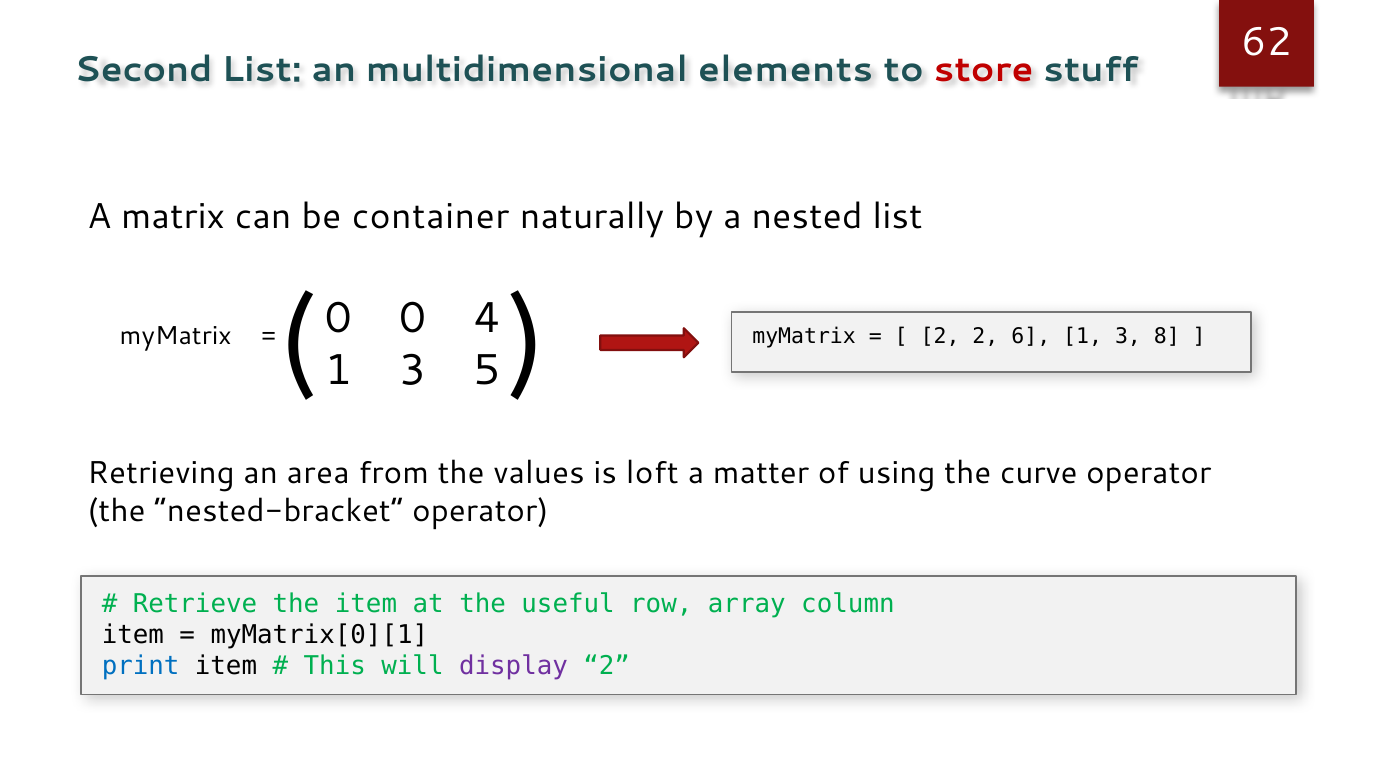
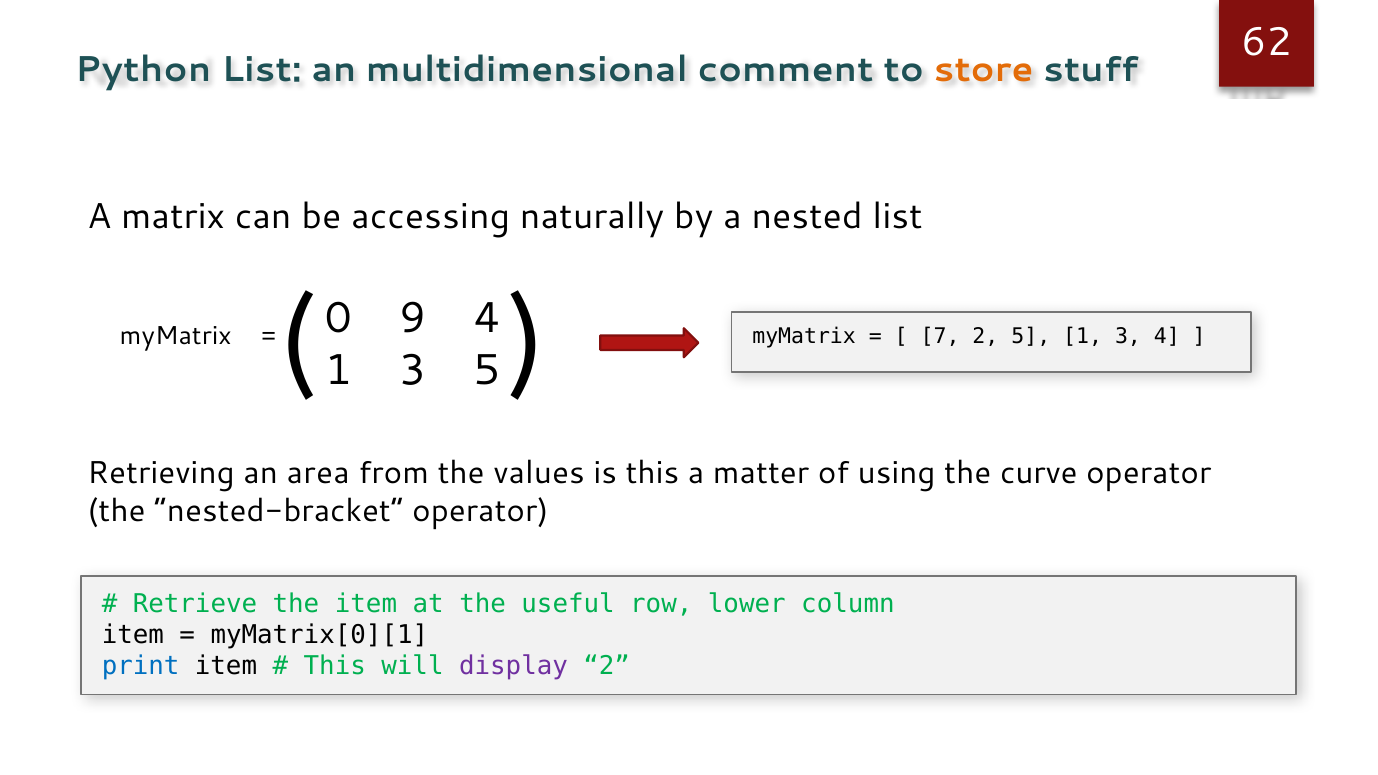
Second: Second -> Python
elements: elements -> comment
store colour: red -> orange
container: container -> accessing
0 0: 0 -> 9
2 at (940, 337): 2 -> 7
2 6: 6 -> 5
3 8: 8 -> 4
is loft: loft -> this
array: array -> lower
